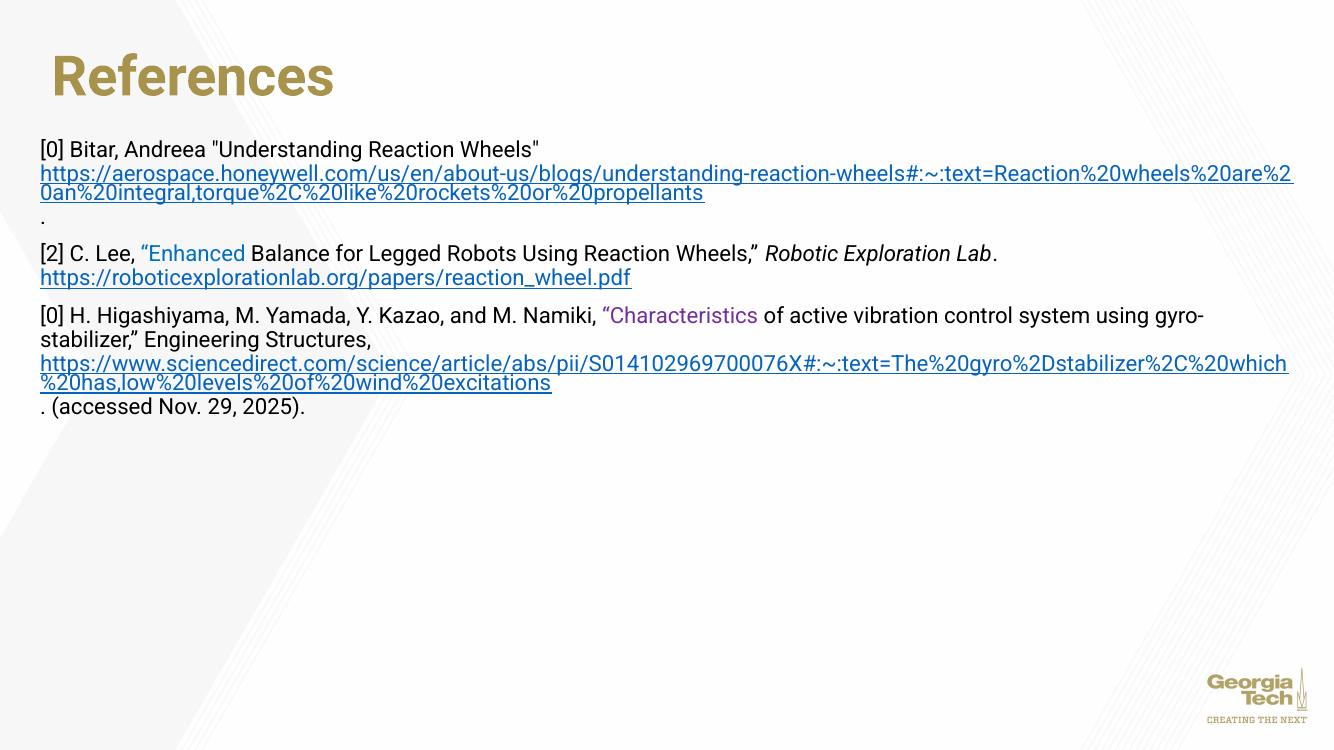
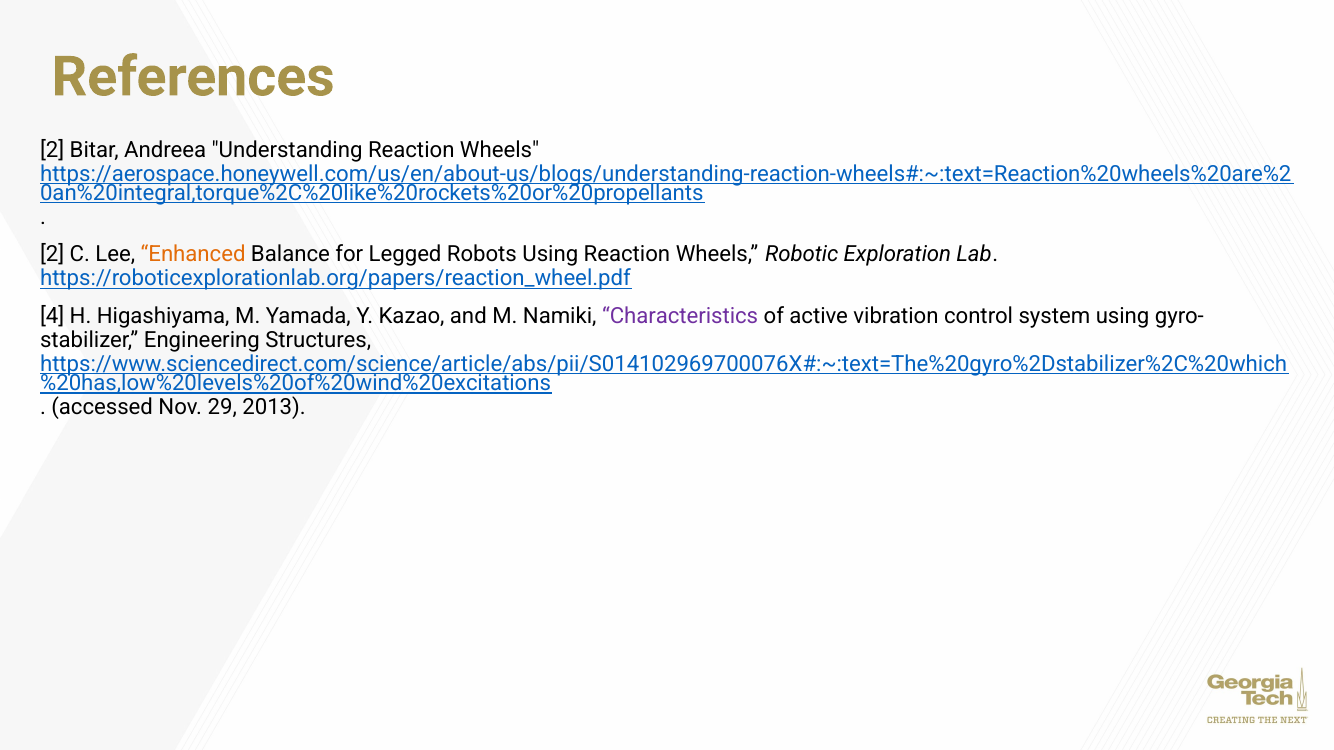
0 at (52, 150): 0 -> 2
Enhanced colour: blue -> orange
0 at (52, 317): 0 -> 4
2025: 2025 -> 2013
